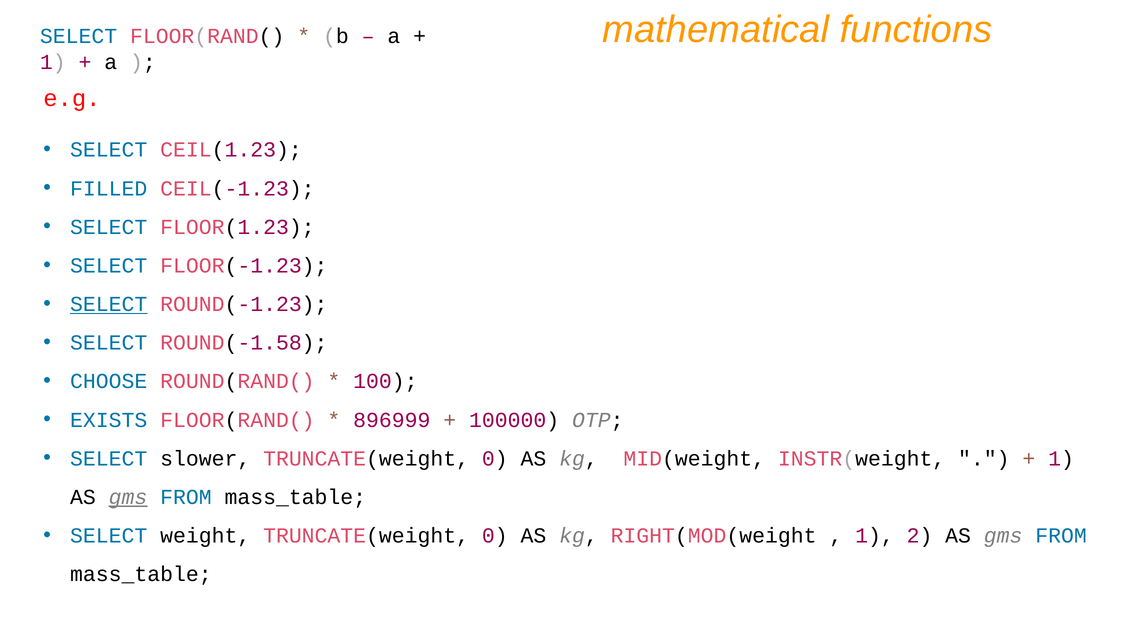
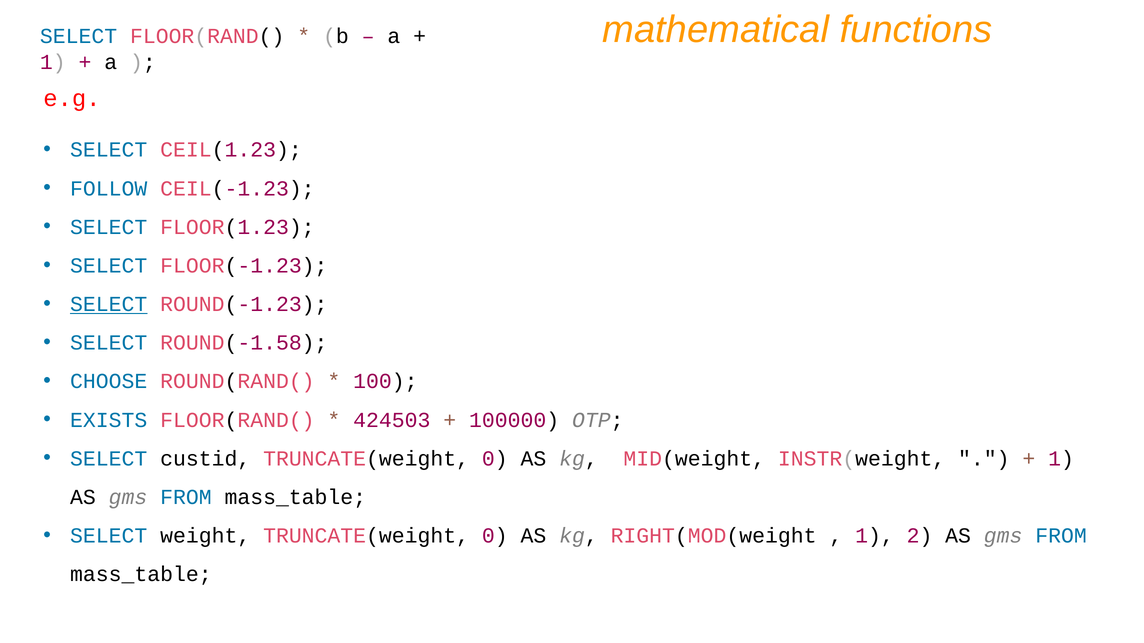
FILLED: FILLED -> FOLLOW
896999: 896999 -> 424503
slower: slower -> custid
gms at (128, 497) underline: present -> none
